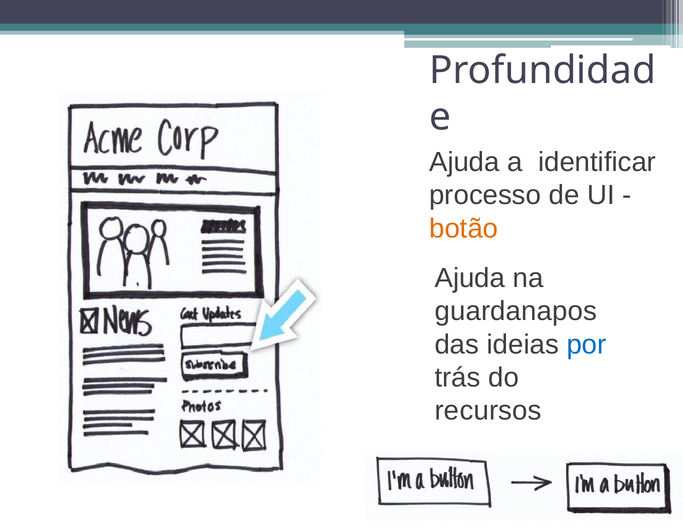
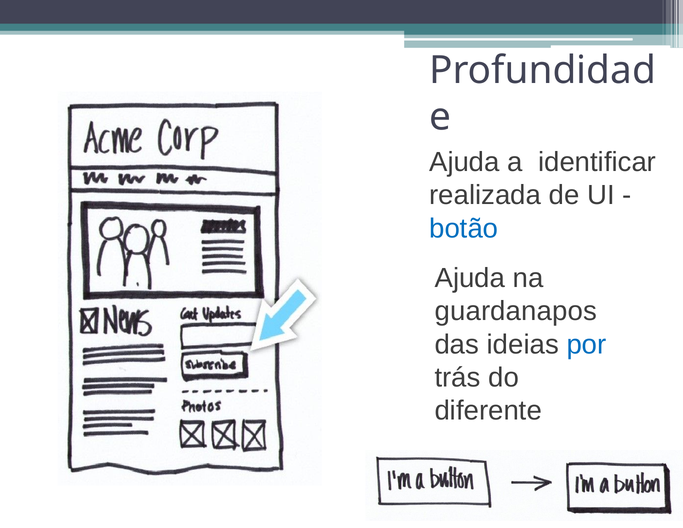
processo: processo -> realizada
botão colour: orange -> blue
recursos: recursos -> diferente
